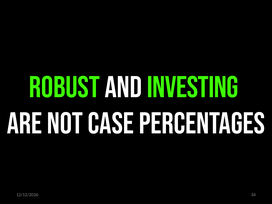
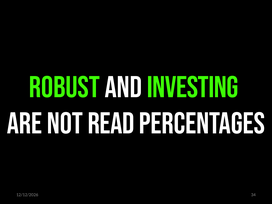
CASE: CASE -> READ
